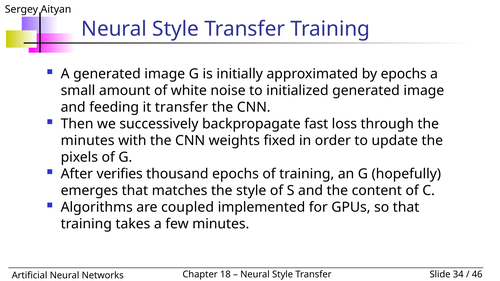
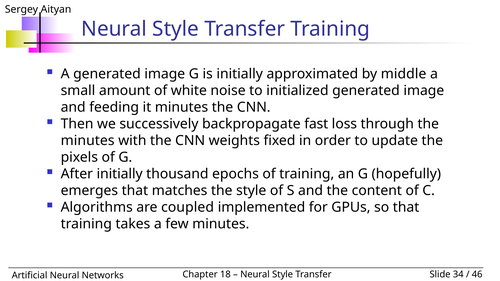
by epochs: epochs -> middle
it transfer: transfer -> minutes
After verifies: verifies -> initially
